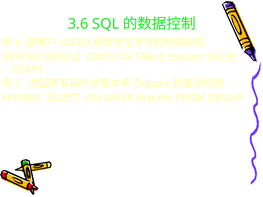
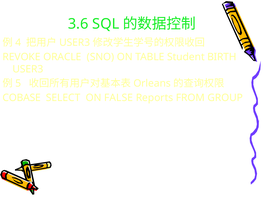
FALSE: FALSE -> BIRTH
HAVING: HAVING -> COBASE
WHER: WHER -> FALSE
